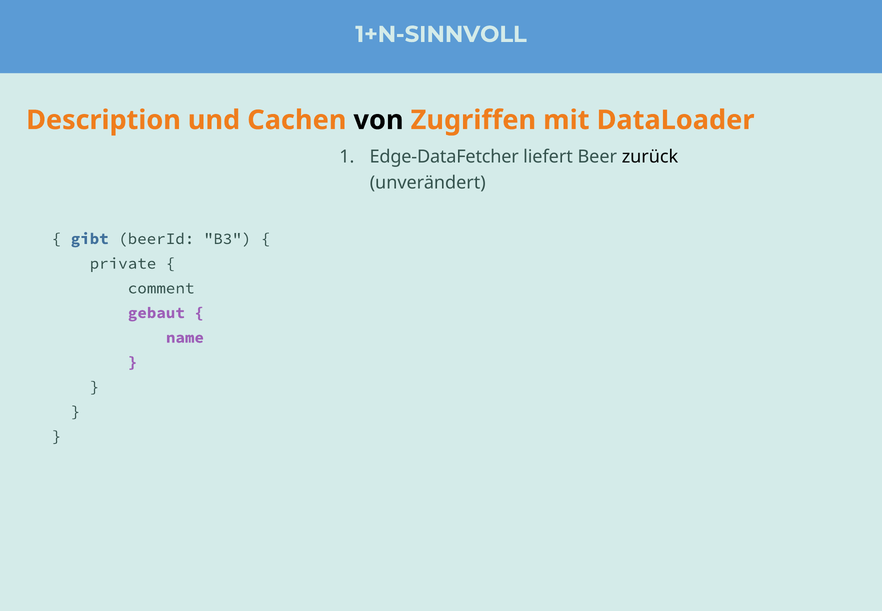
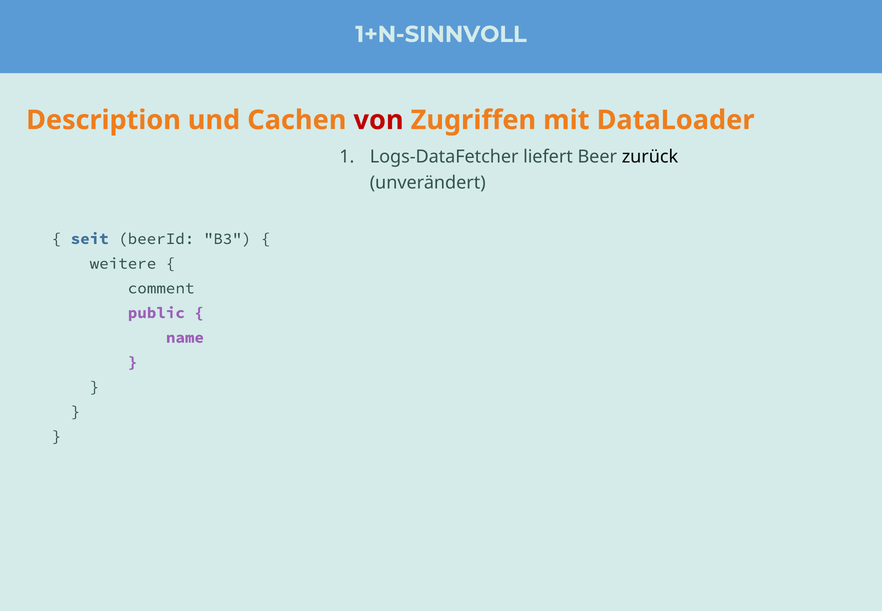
von colour: black -> red
Edge-DataFetcher: Edge-DataFetcher -> Logs-DataFetcher
gibt: gibt -> seit
private: private -> weitere
gebaut: gebaut -> public
